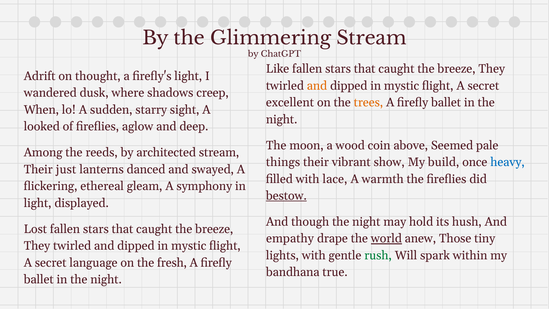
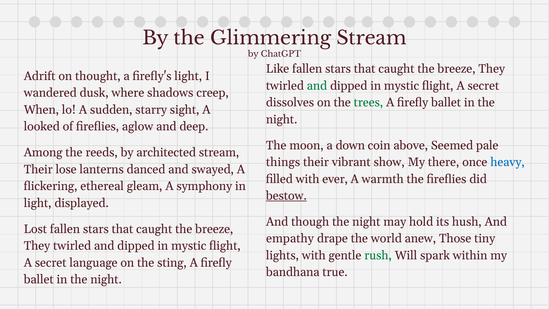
and at (317, 86) colour: orange -> green
excellent: excellent -> dissolves
trees colour: orange -> green
wood: wood -> down
build: build -> there
just: just -> lose
lace: lace -> ever
world underline: present -> none
fresh: fresh -> sting
